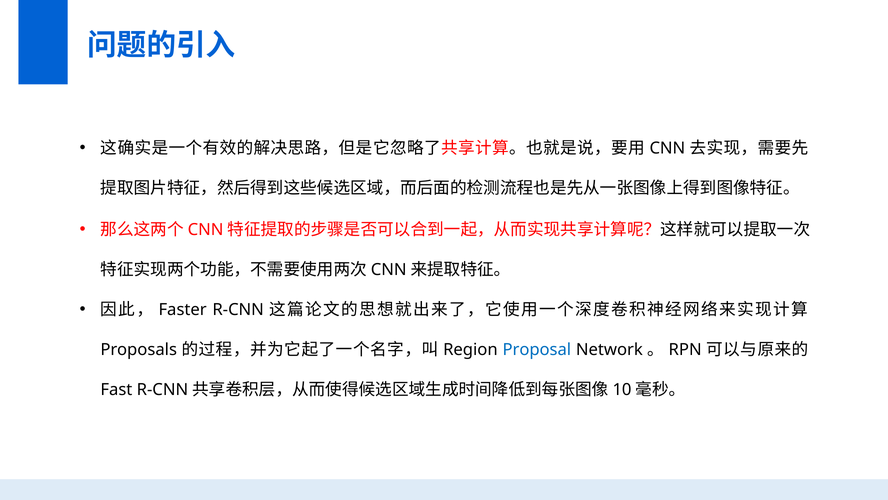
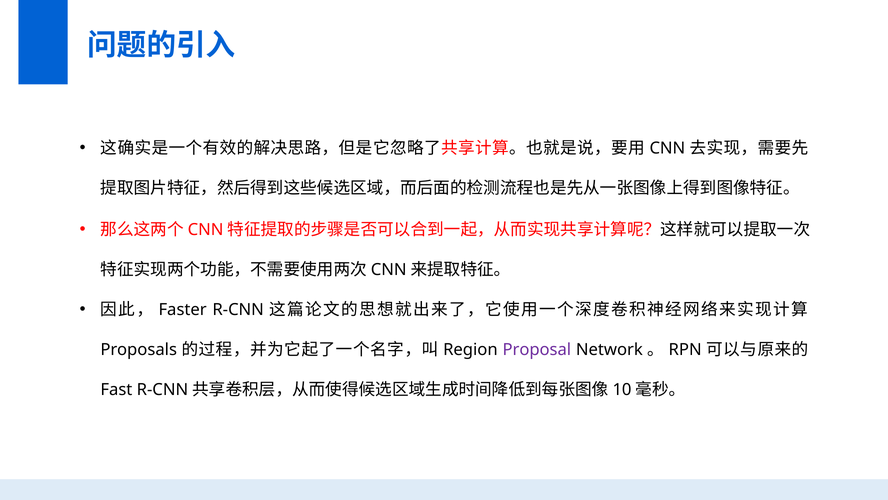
Proposal colour: blue -> purple
